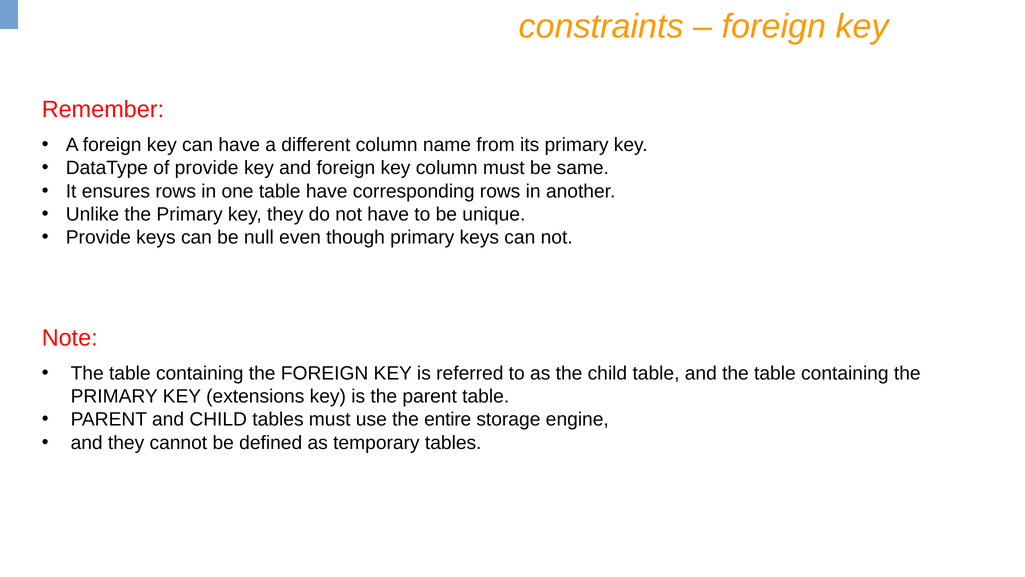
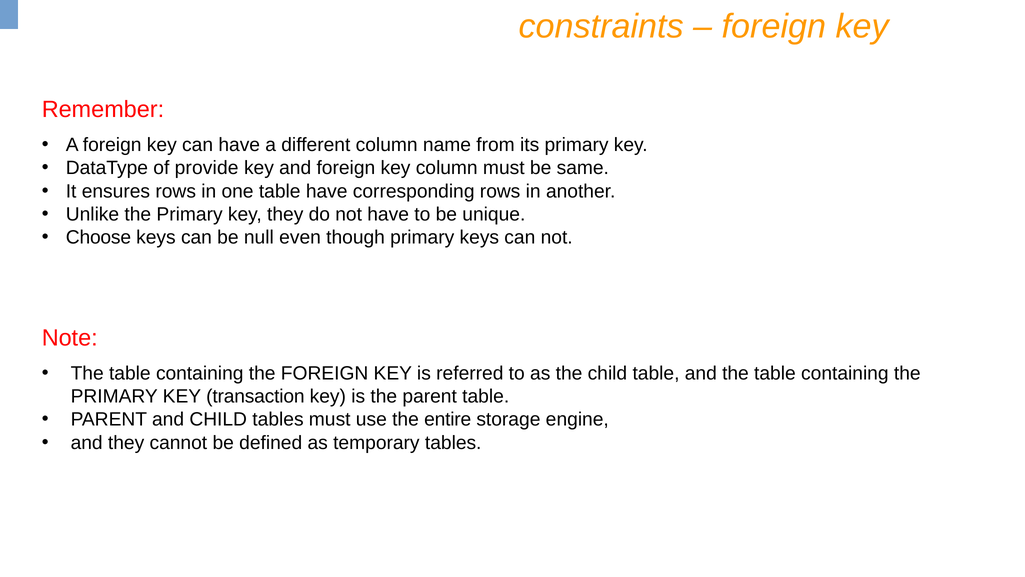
Provide at (98, 237): Provide -> Choose
extensions: extensions -> transaction
